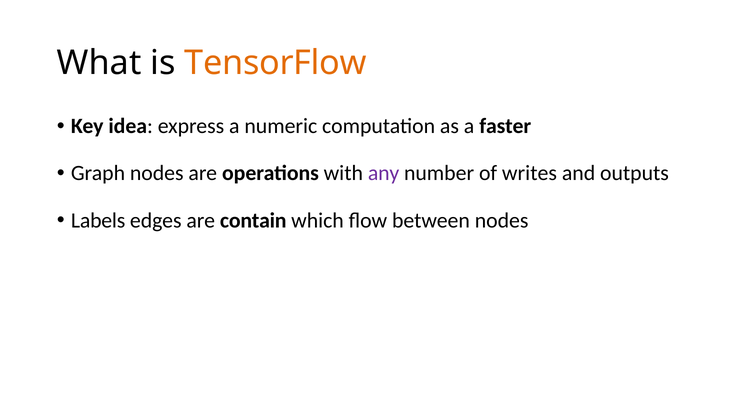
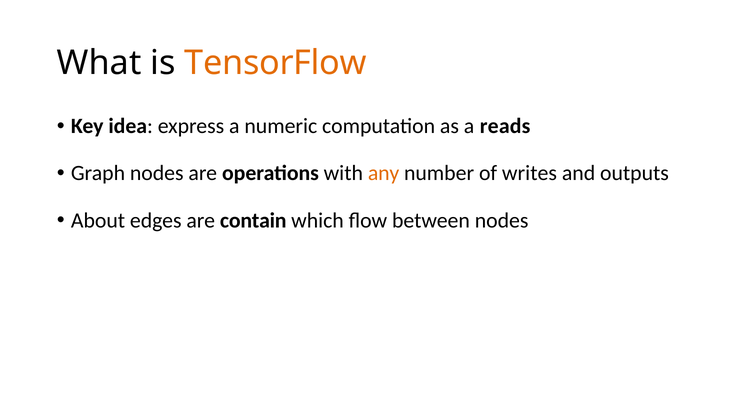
faster: faster -> reads
any colour: purple -> orange
Labels: Labels -> About
